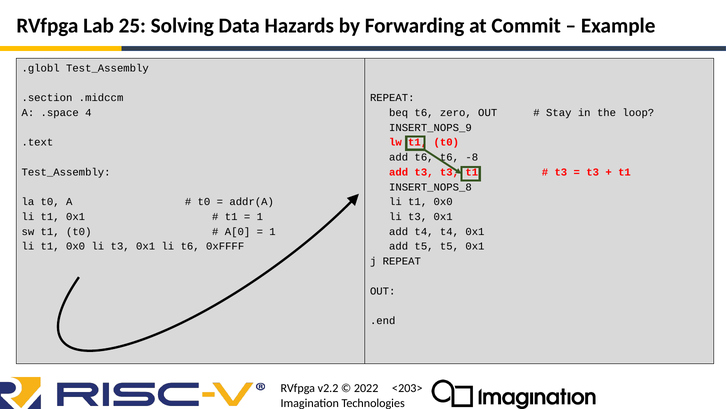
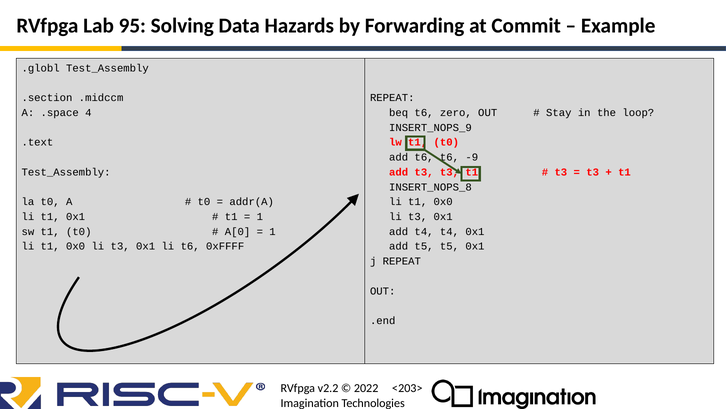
25: 25 -> 95
-8: -8 -> -9
